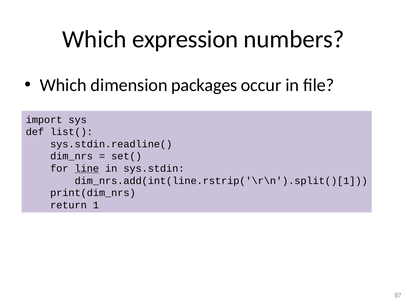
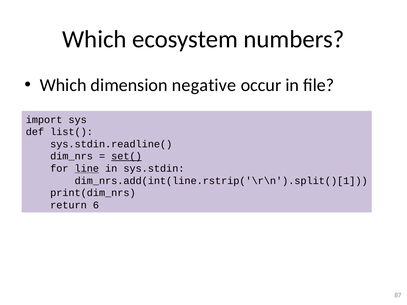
expression: expression -> ecosystem
packages: packages -> negative
set( underline: none -> present
1: 1 -> 6
